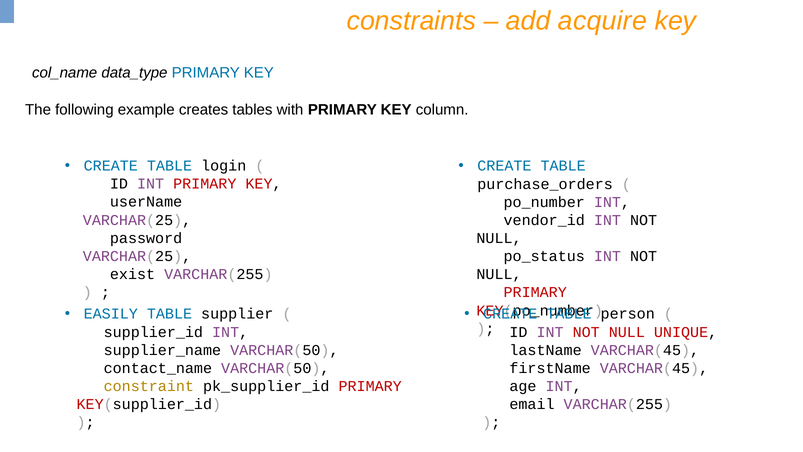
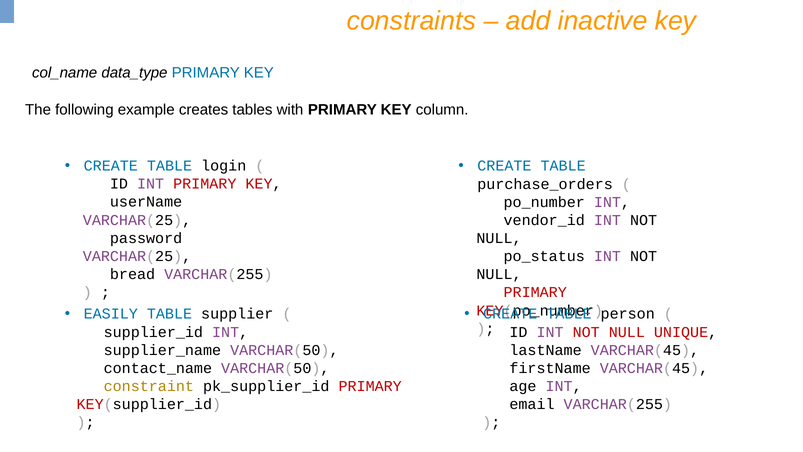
acquire: acquire -> inactive
exist: exist -> bread
